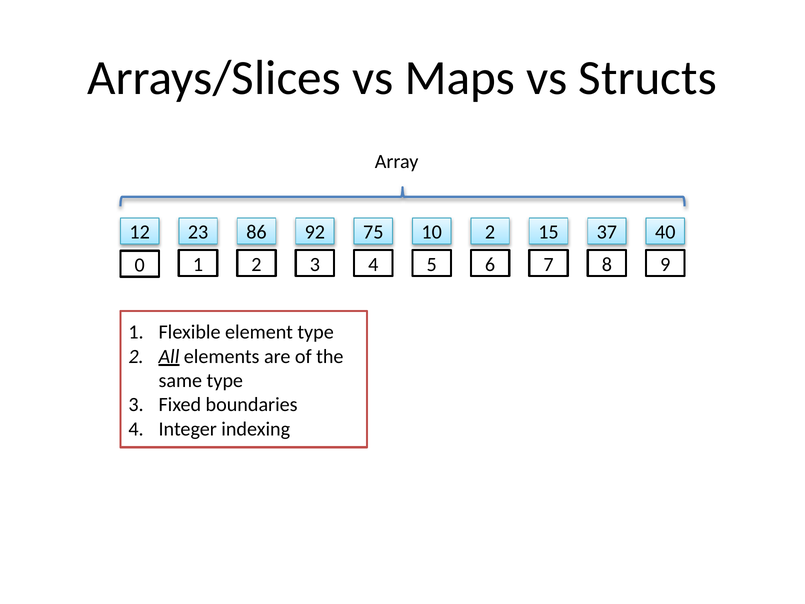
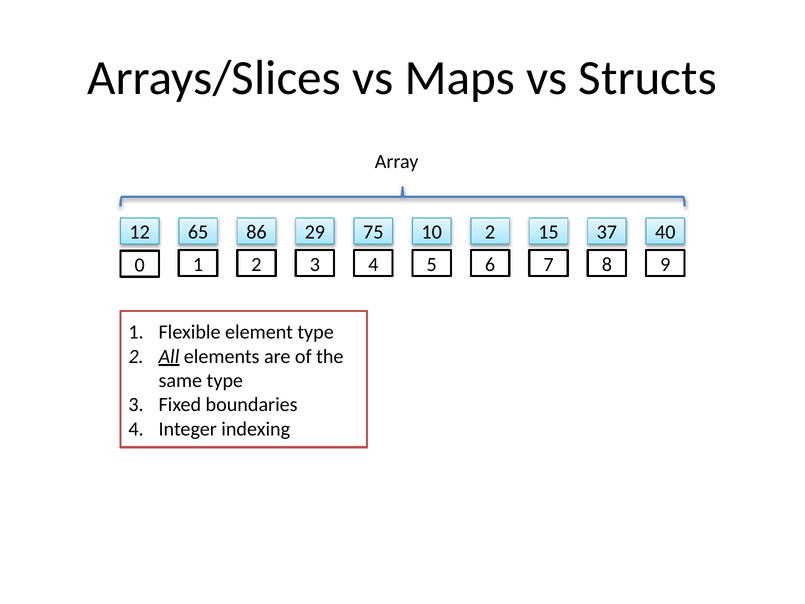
23: 23 -> 65
92: 92 -> 29
